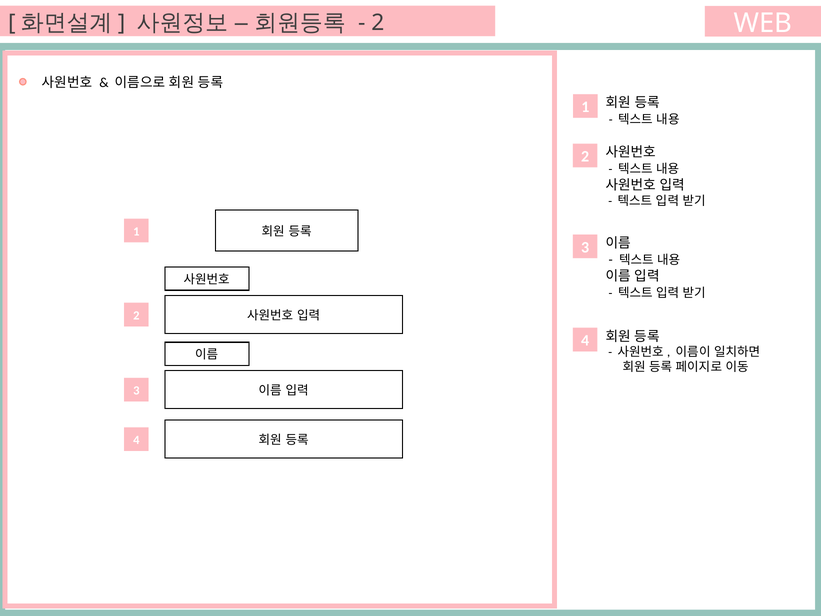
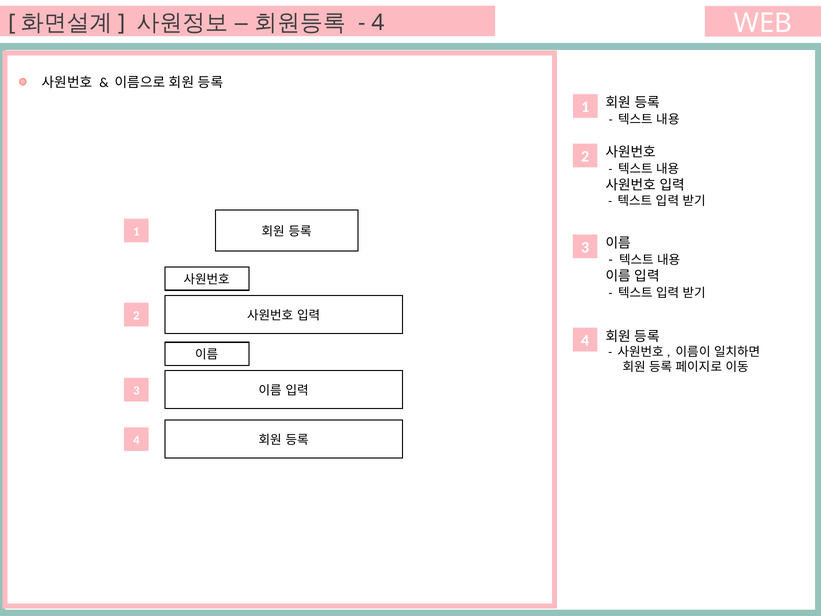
2 at (378, 23): 2 -> 4
